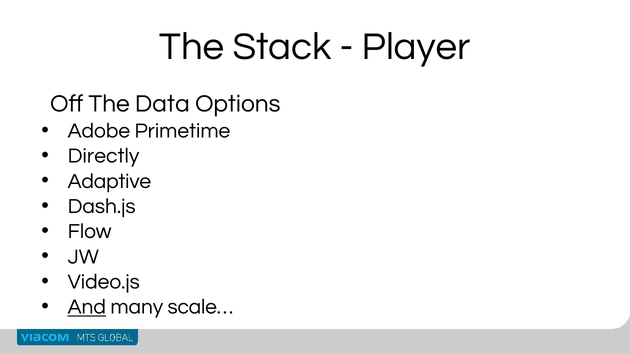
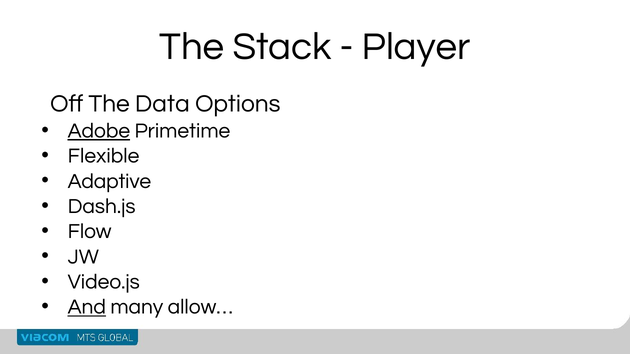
Adobe underline: none -> present
Directly: Directly -> Flexible
scale…: scale… -> allow…
